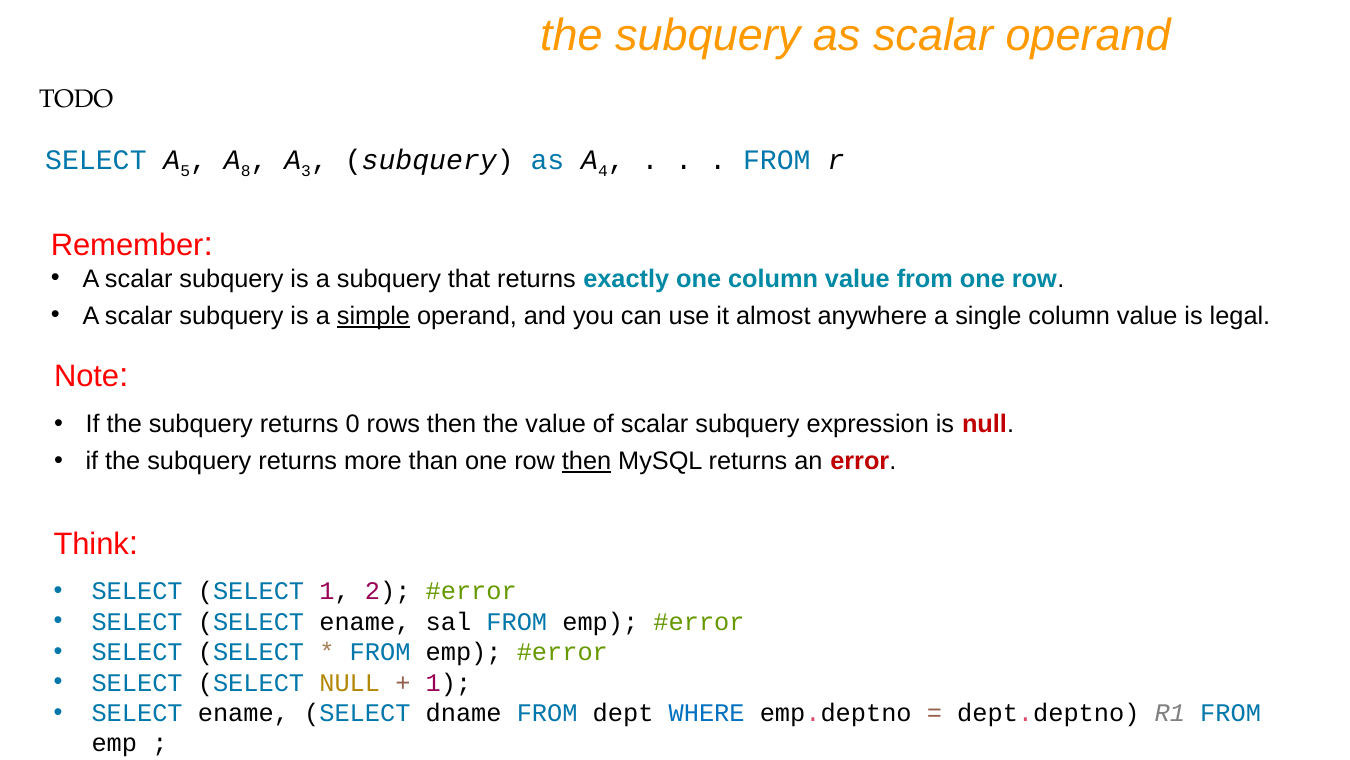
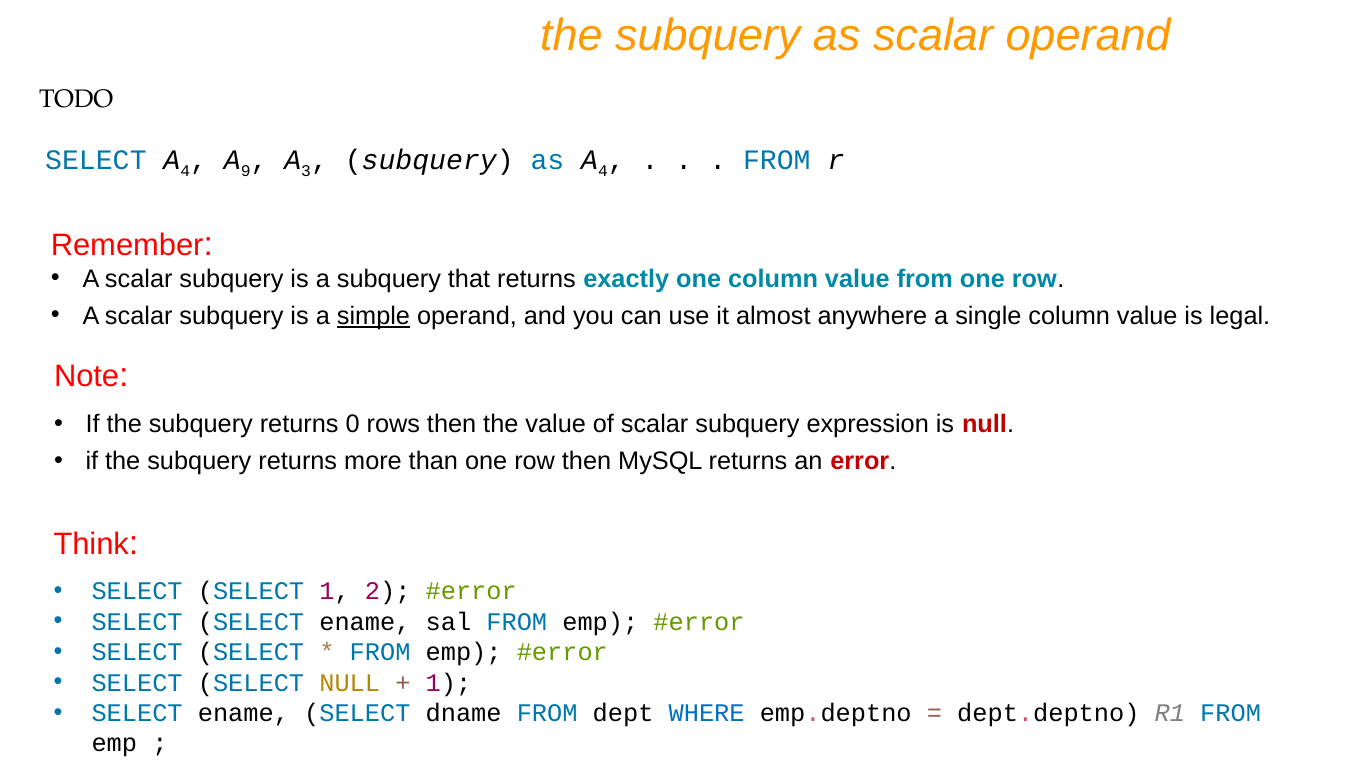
SELECT A 5: 5 -> 4
8: 8 -> 9
then at (587, 461) underline: present -> none
